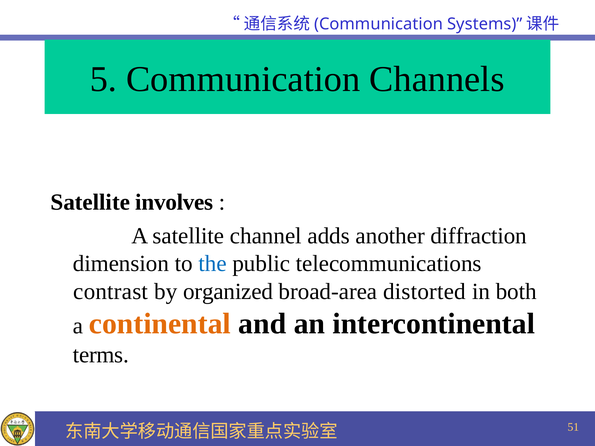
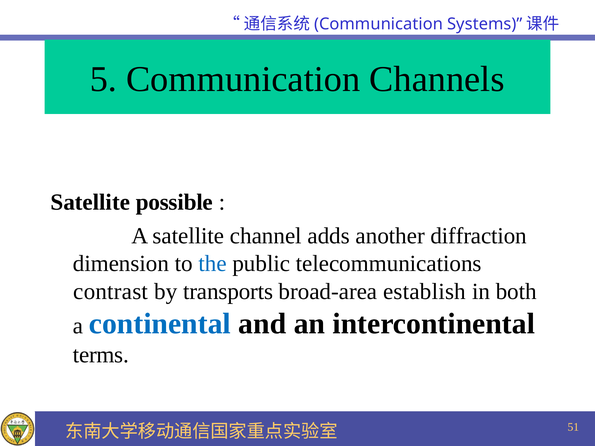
involves: involves -> possible
organized: organized -> transports
distorted: distorted -> establish
continental colour: orange -> blue
